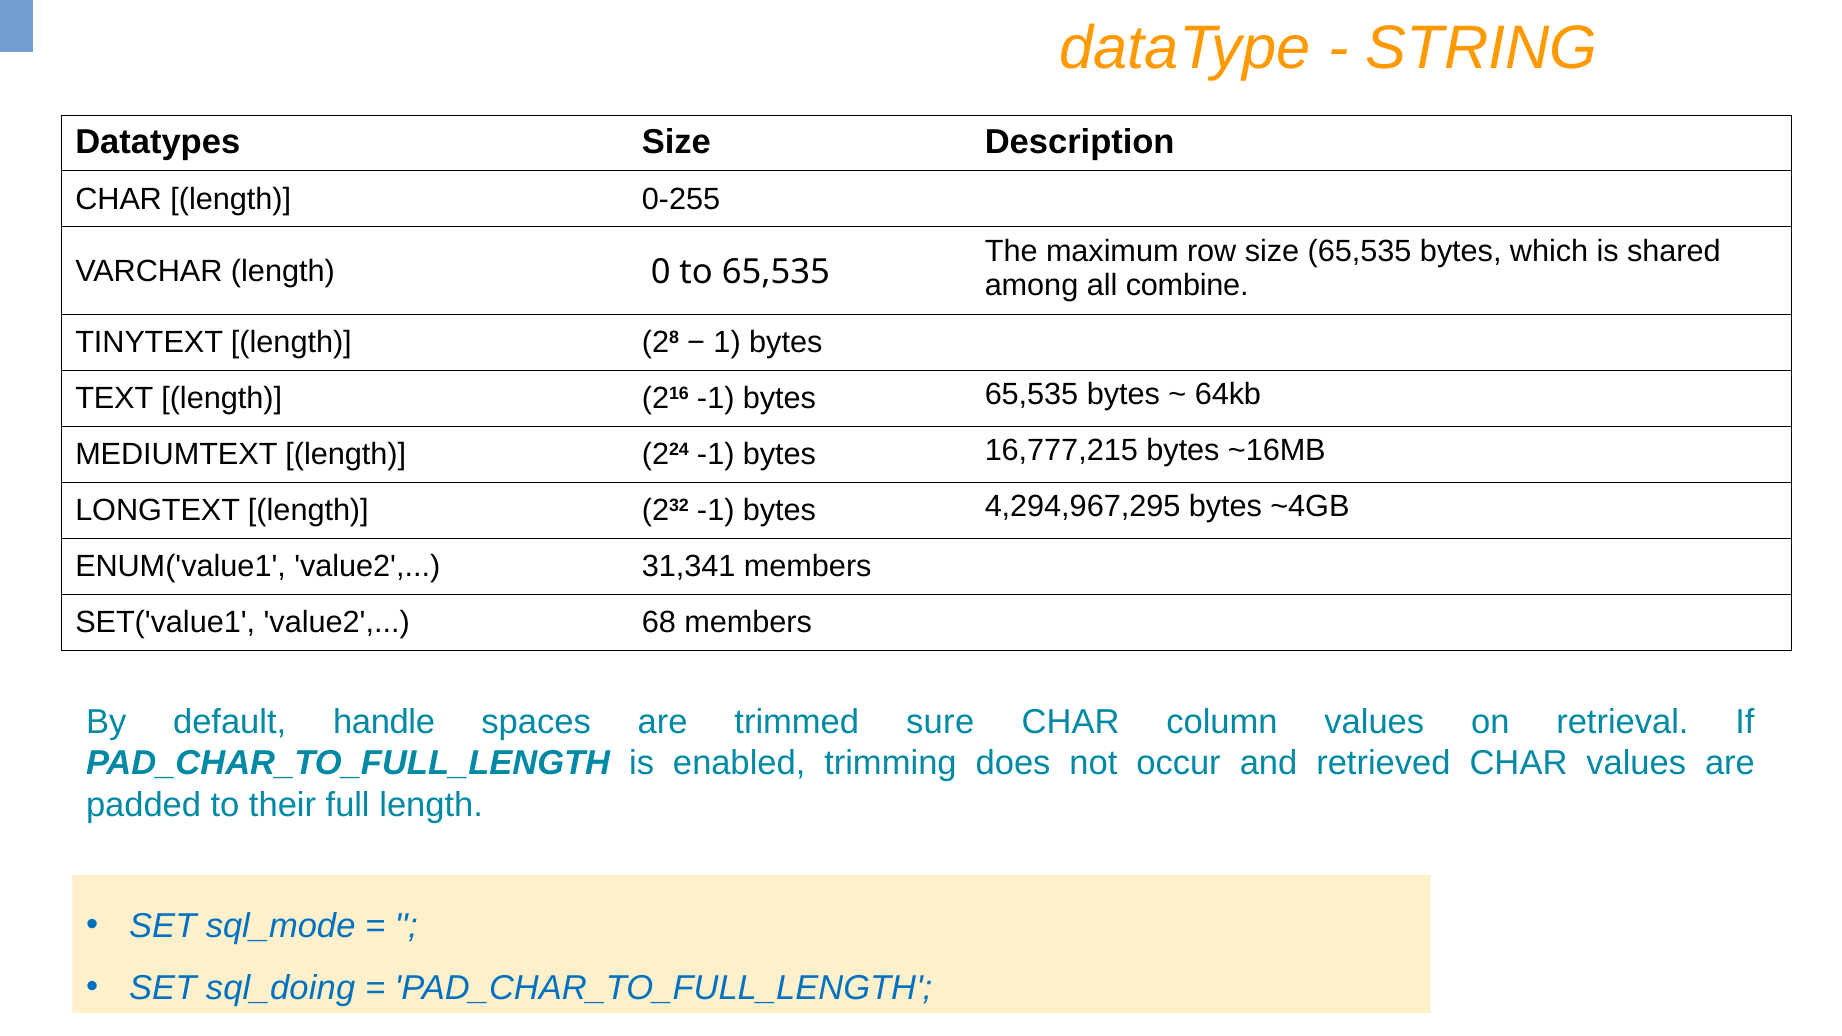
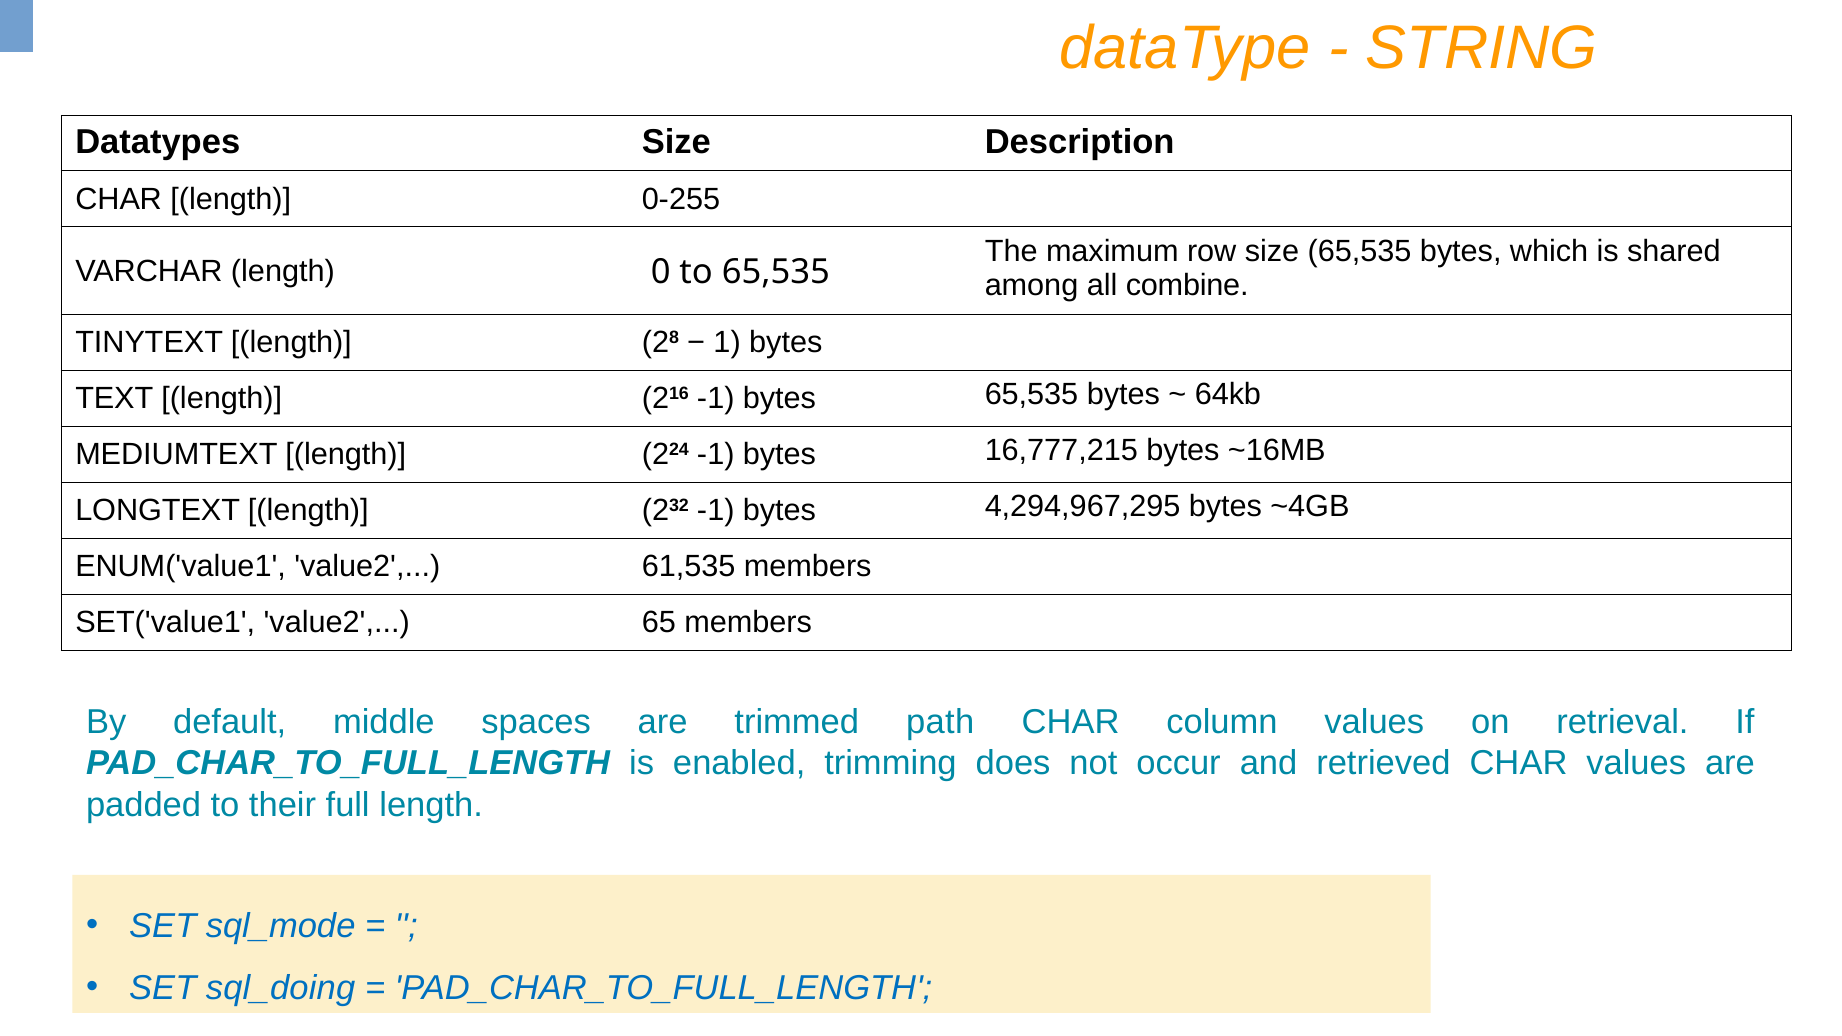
31,341: 31,341 -> 61,535
68: 68 -> 65
handle: handle -> middle
sure: sure -> path
